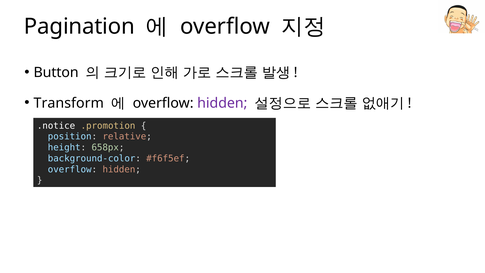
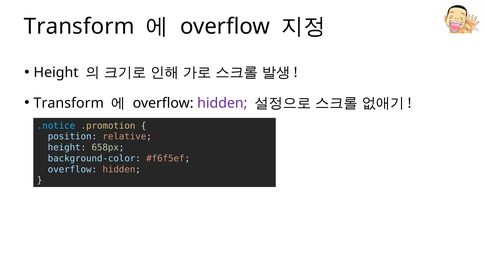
Pagination at (79, 26): Pagination -> Transform
Button at (56, 73): Button -> Height
.notice colour: white -> light blue
